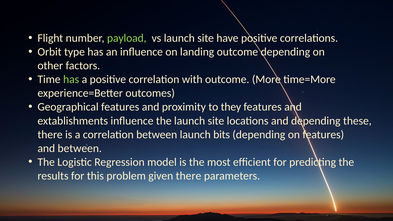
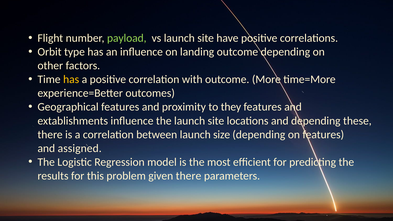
has at (71, 79) colour: light green -> yellow
bits: bits -> size
and between: between -> assigned
